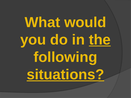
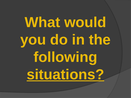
the underline: present -> none
